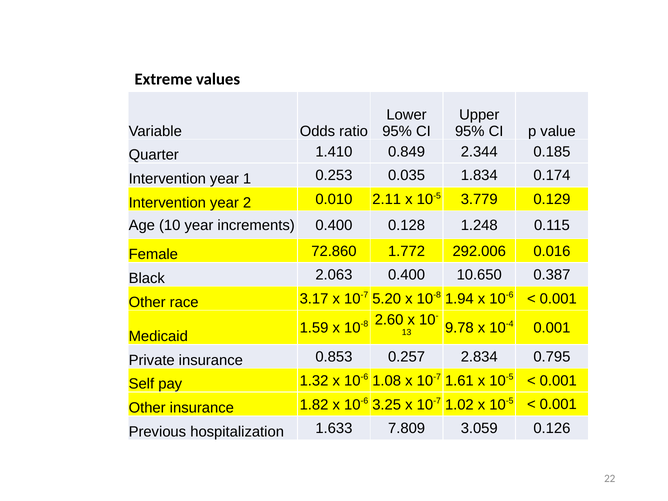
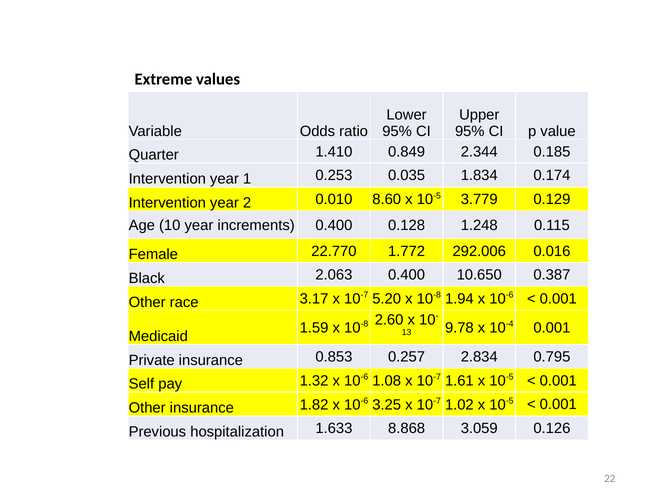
2.11: 2.11 -> 8.60
72.860: 72.860 -> 22.770
7.809: 7.809 -> 8.868
